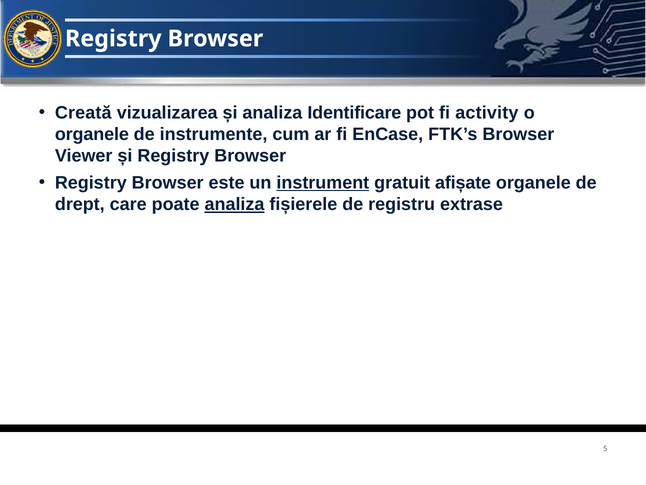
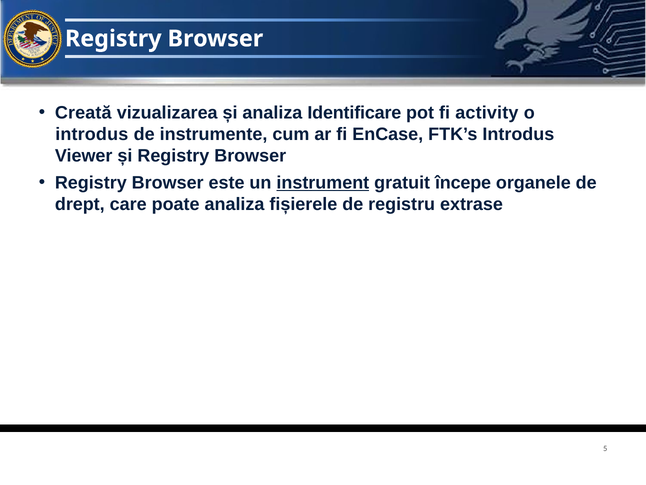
organele at (92, 134): organele -> introdus
FTK’s Browser: Browser -> Introdus
afișate: afișate -> începe
analiza at (235, 204) underline: present -> none
